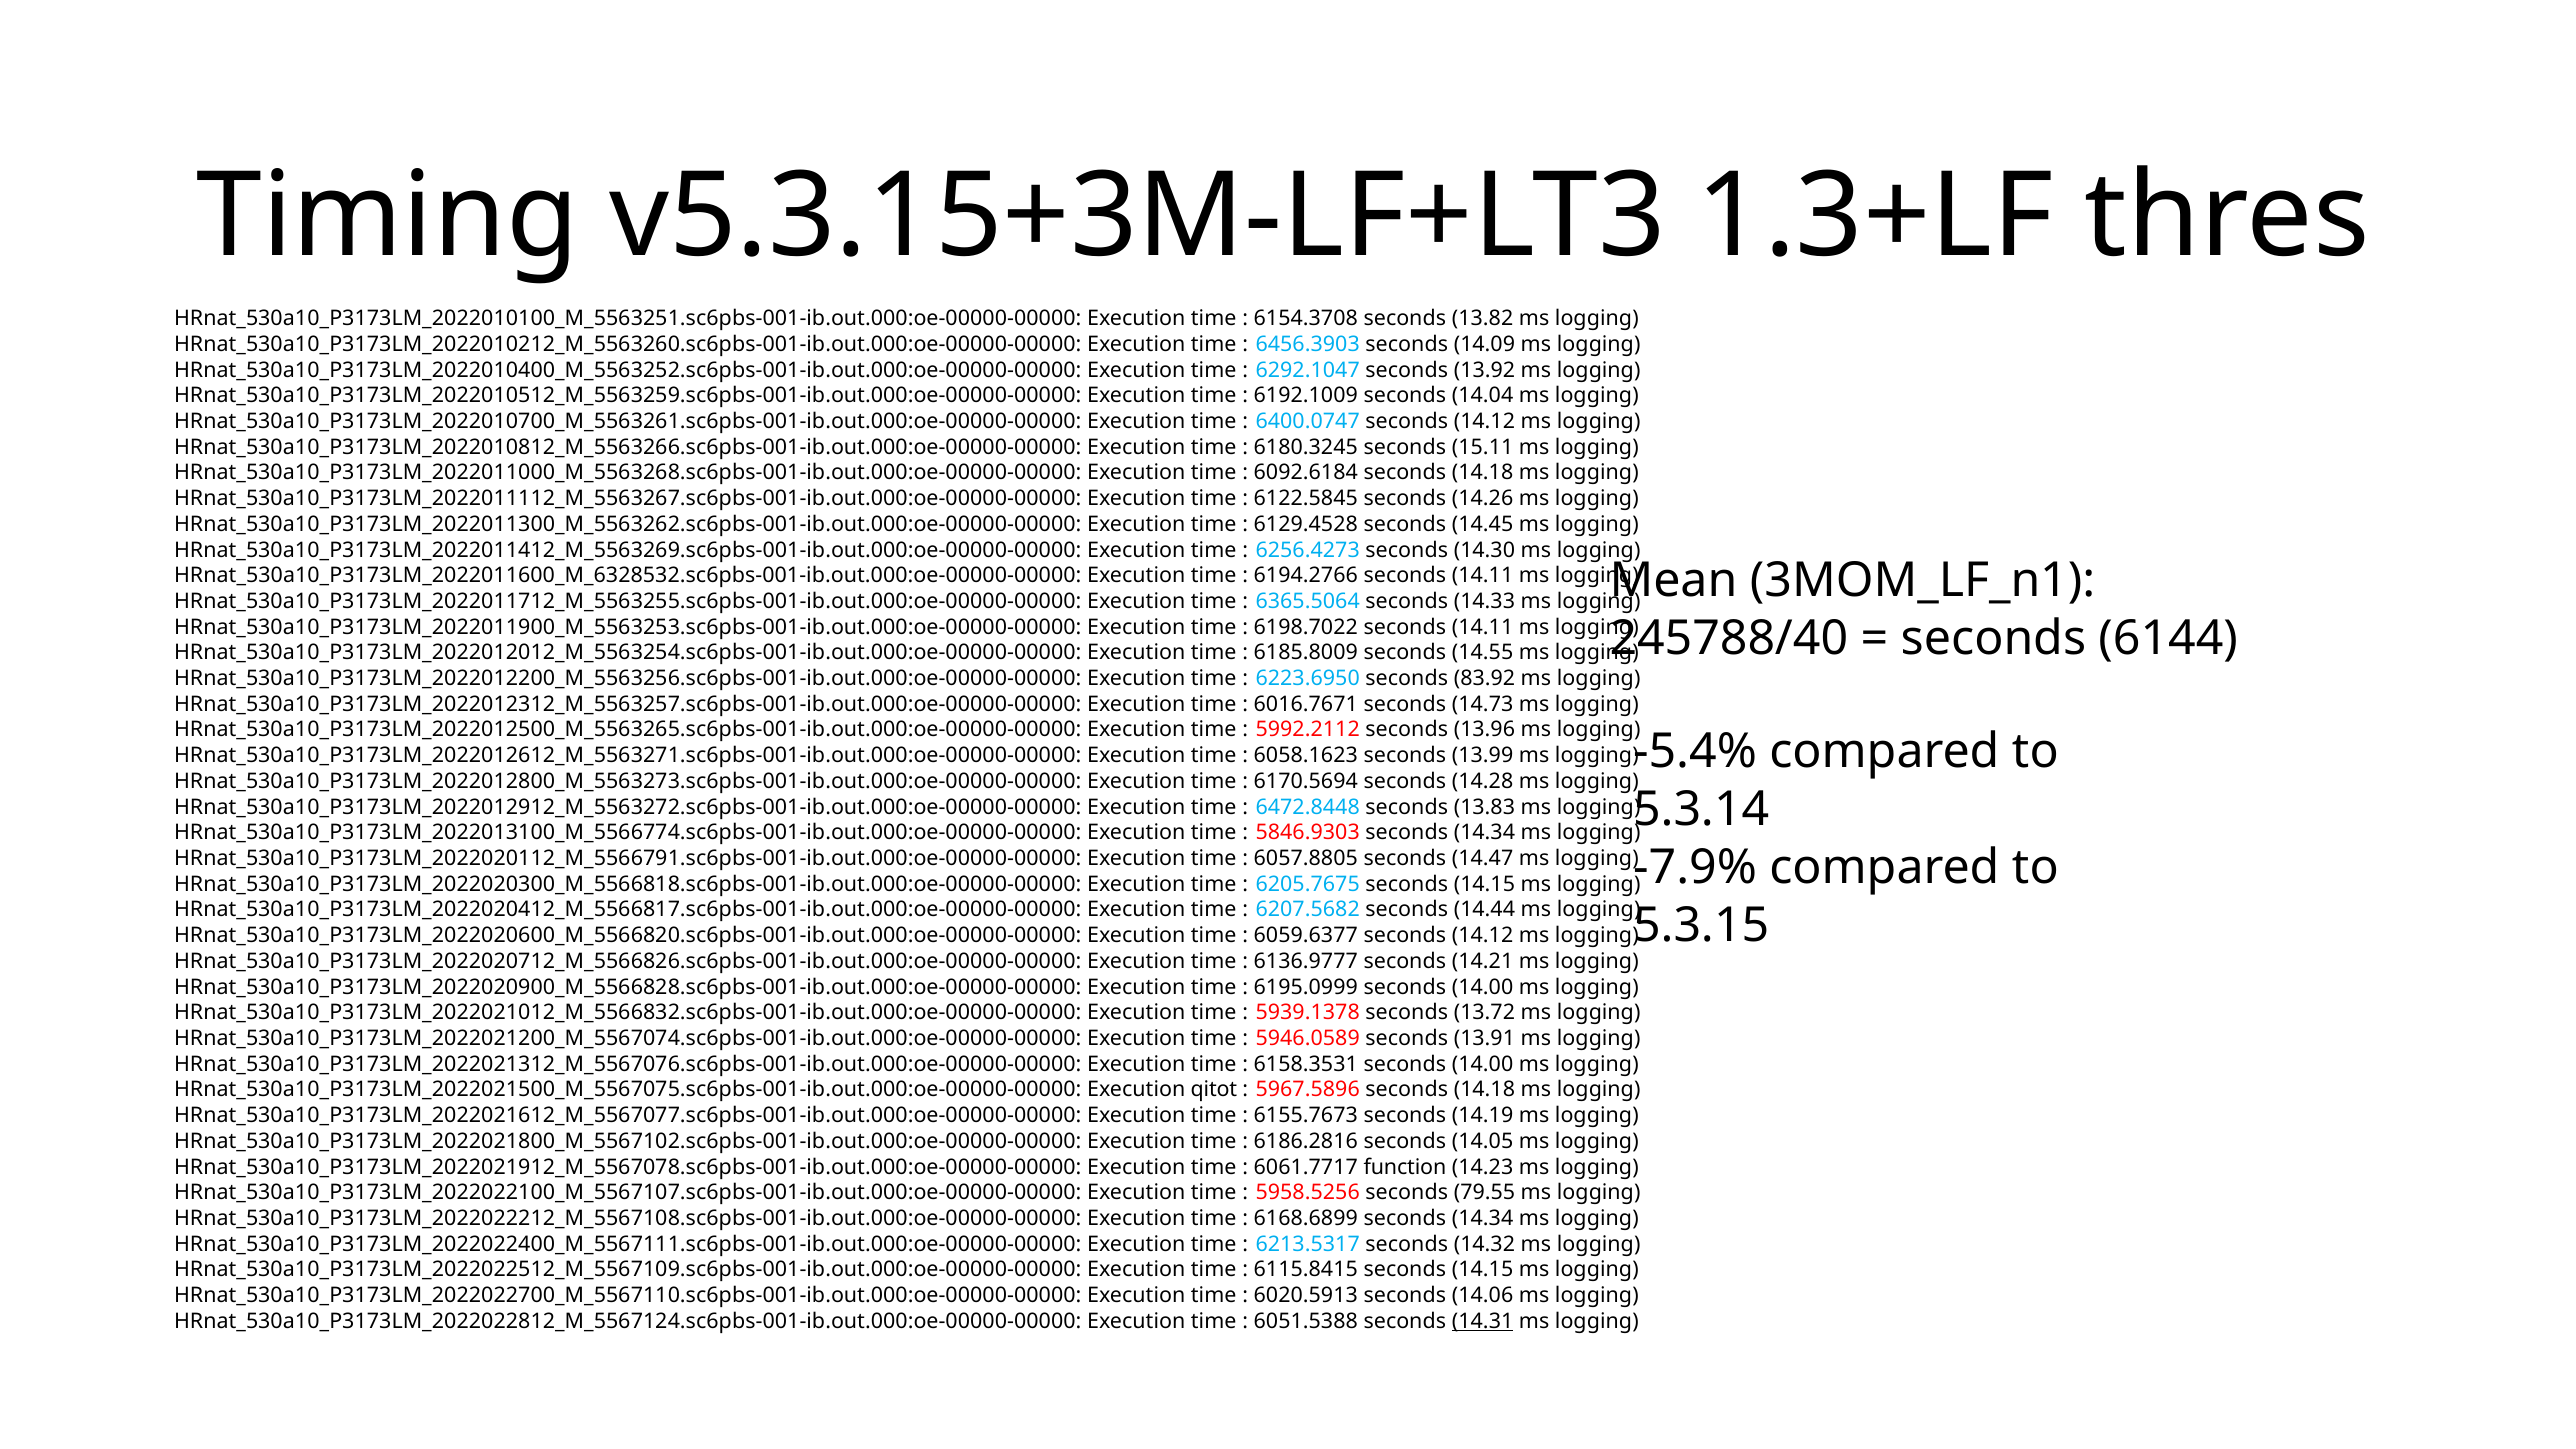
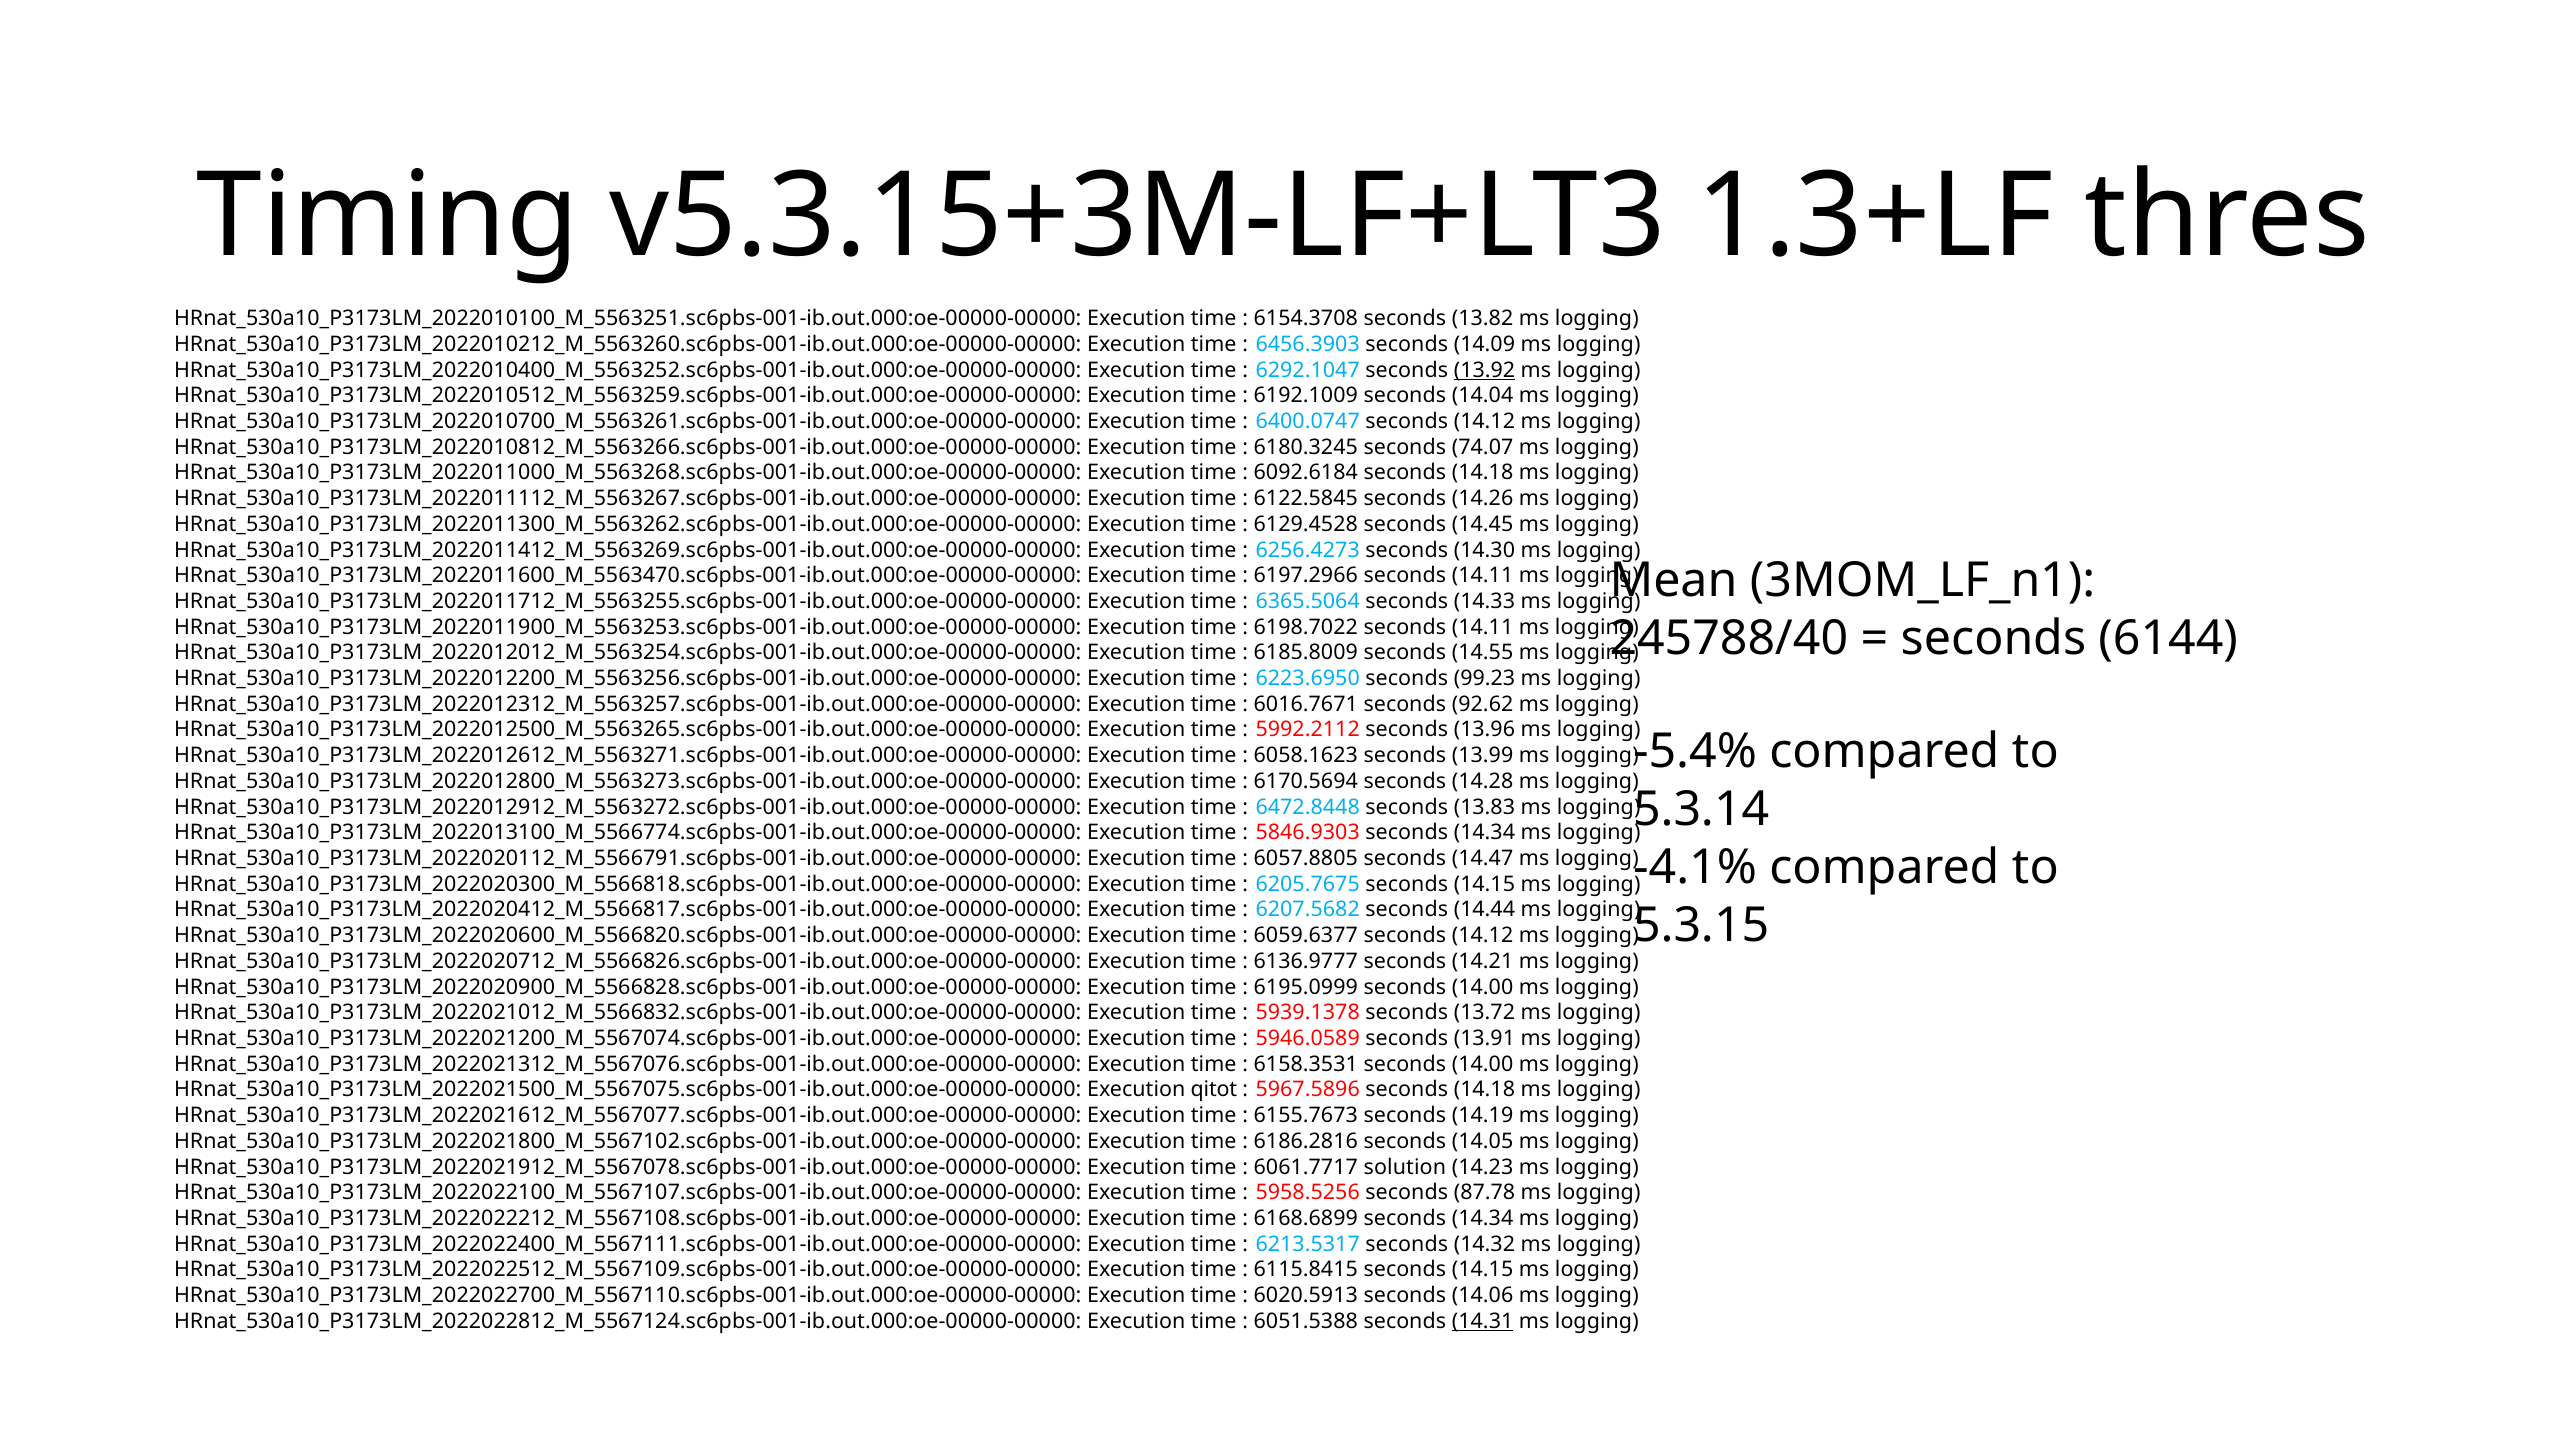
13.92 underline: none -> present
15.11: 15.11 -> 74.07
HRnat_530a10_P3173LM_2022011600_M_6328532.sc6pbs-001-ib.out.000:oe-00000-00000: HRnat_530a10_P3173LM_2022011600_M_6328532.sc6pbs-001-ib.out.000:oe-00000-00000 -> HRnat_530a10_P3173LM_2022011600_M_5563470.sc6pbs-001-ib.out.000:oe-00000-00000
6194.2766: 6194.2766 -> 6197.2966
83.92: 83.92 -> 99.23
14.73: 14.73 -> 92.62
-7.9%: -7.9% -> -4.1%
function: function -> solution
79.55: 79.55 -> 87.78
